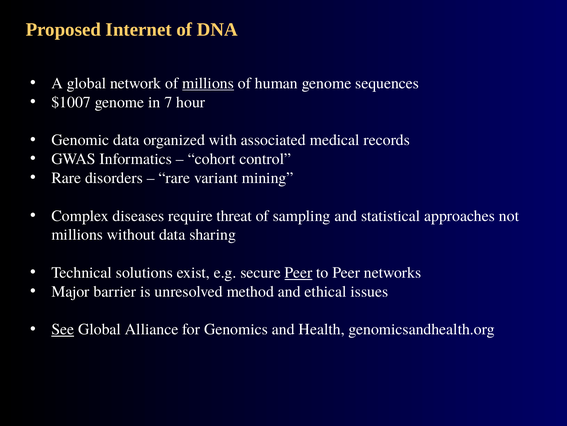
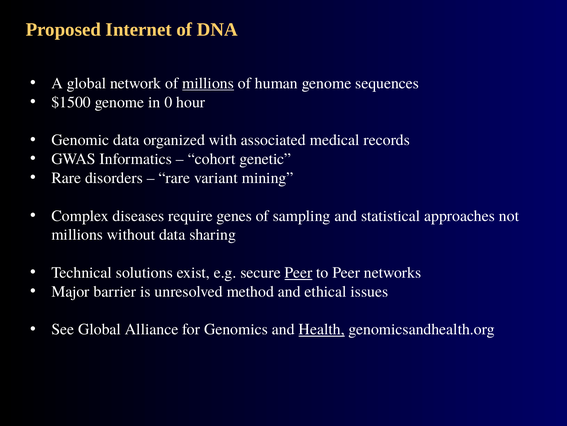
$1007: $1007 -> $1500
7: 7 -> 0
control: control -> genetic
threat: threat -> genes
See underline: present -> none
Health underline: none -> present
